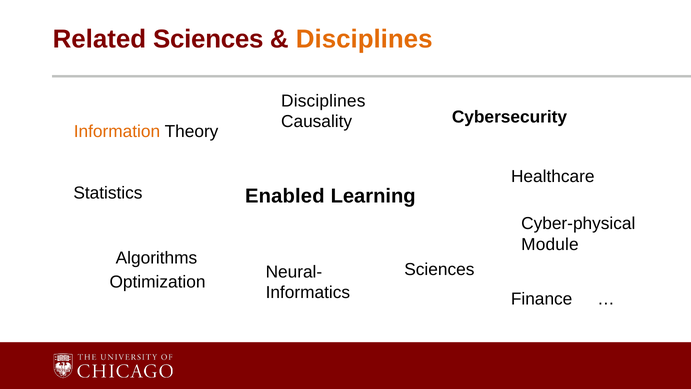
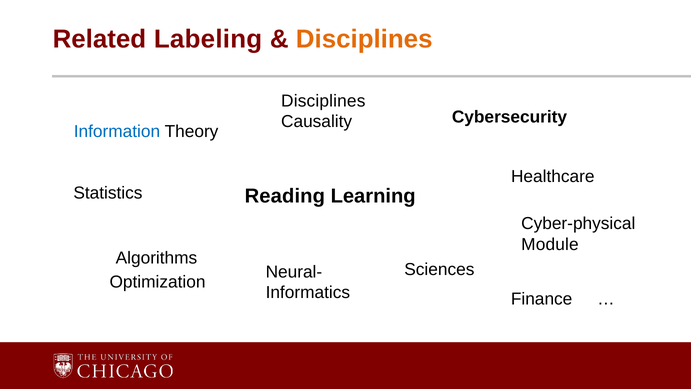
Related Sciences: Sciences -> Labeling
Information colour: orange -> blue
Enabled: Enabled -> Reading
